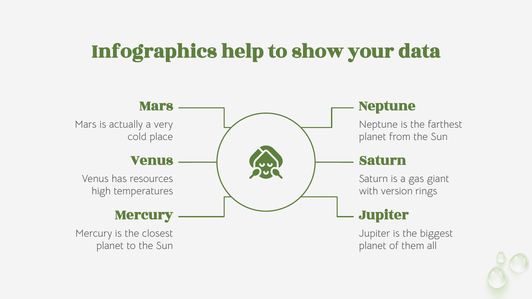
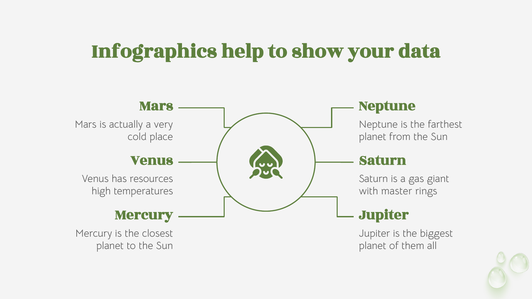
version: version -> master
